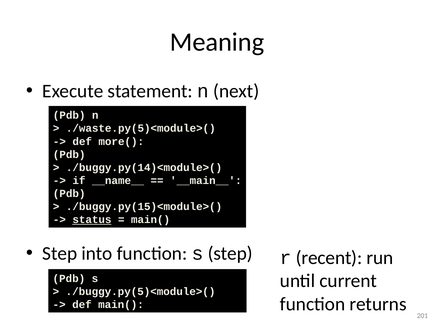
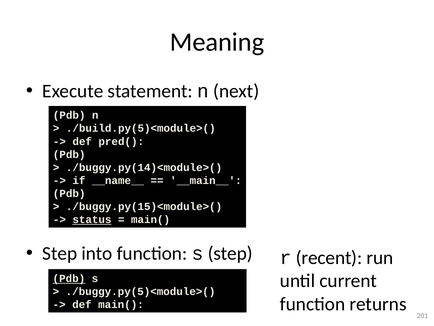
./waste.py(5)<module>(: ./waste.py(5)<module>( -> ./build.py(5)<module>(
more(: more( -> pred(
Pdb at (69, 278) underline: none -> present
